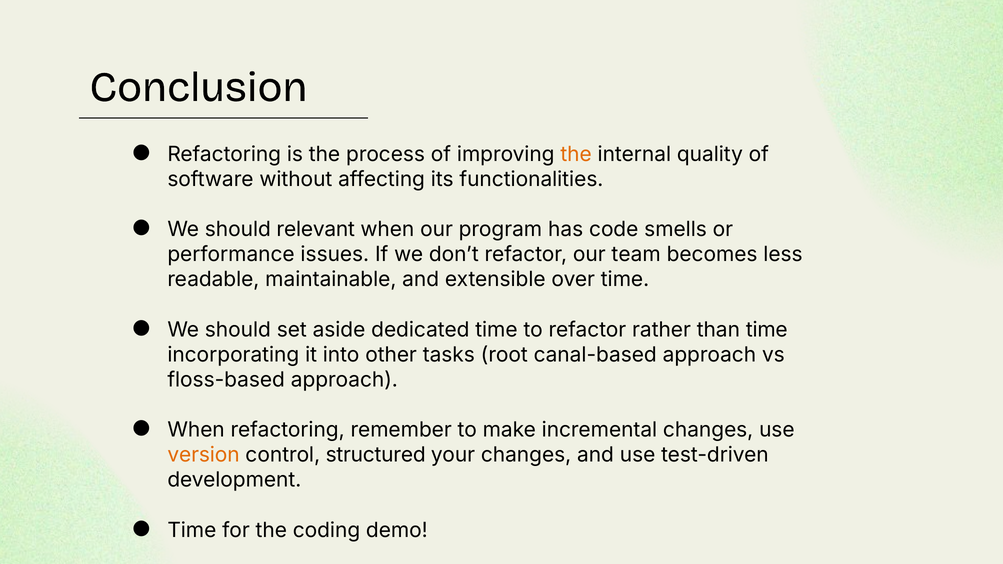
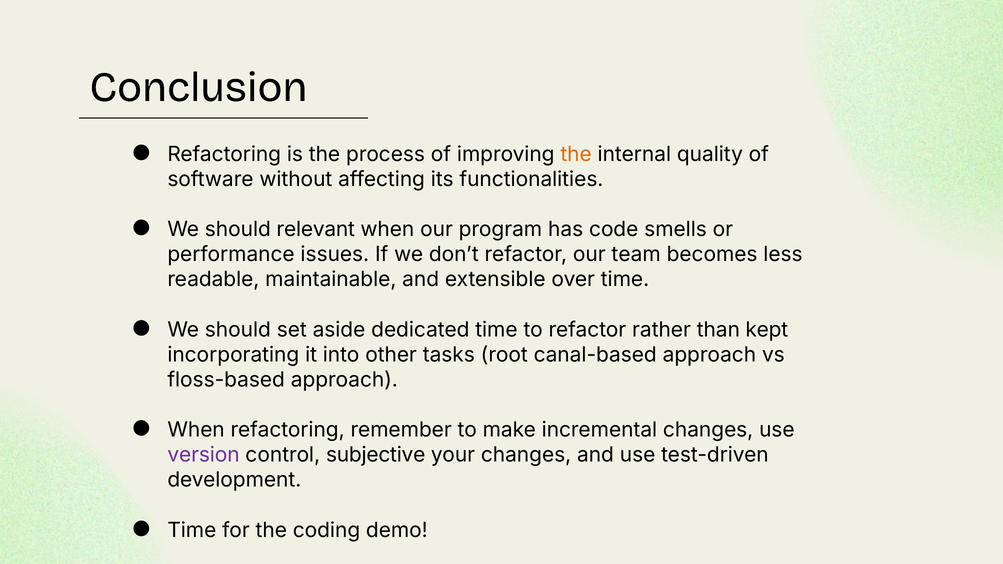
than time: time -> kept
version colour: orange -> purple
structured: structured -> subjective
